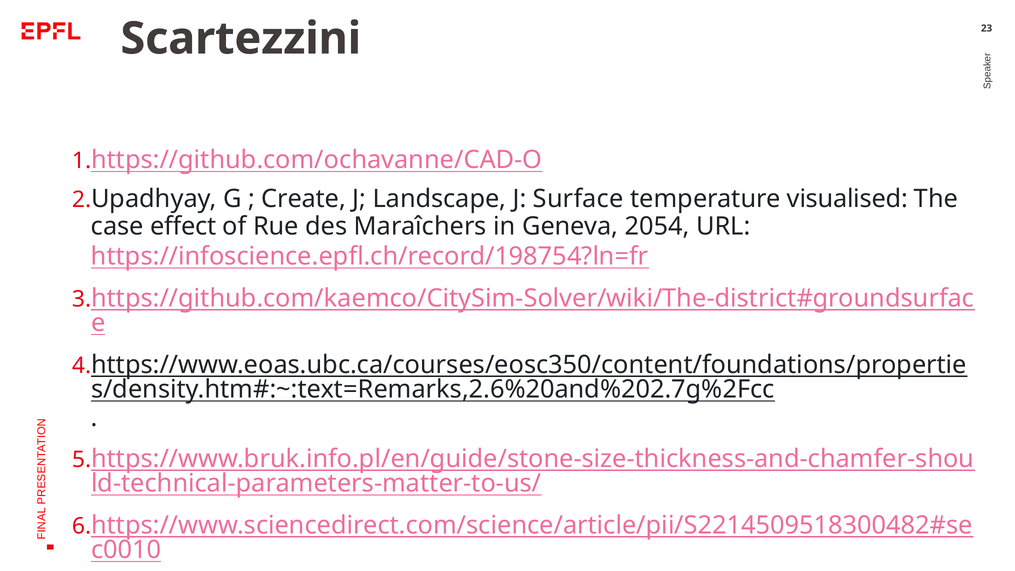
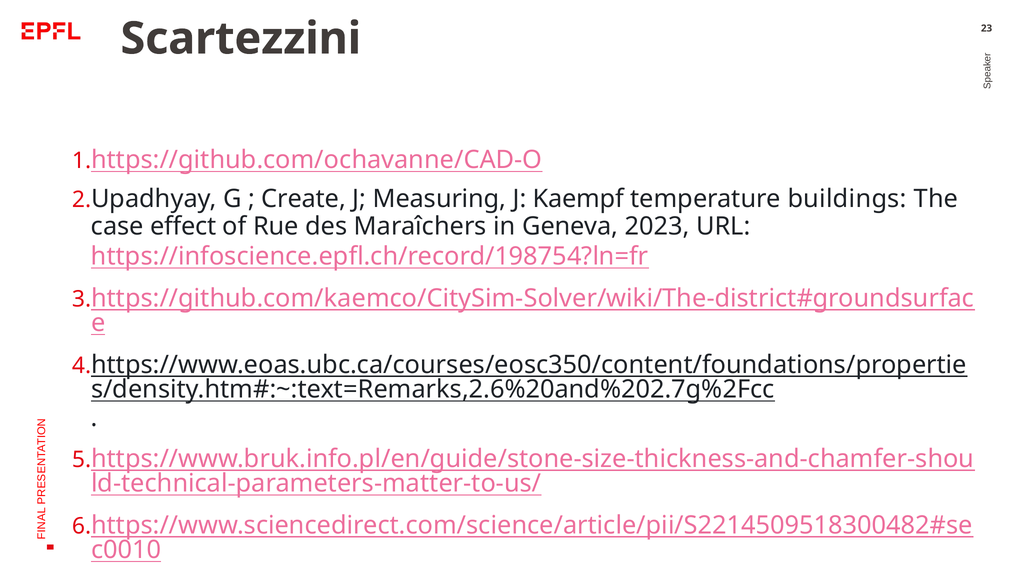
Landscape: Landscape -> Measuring
Surface: Surface -> Kaempf
visualised: visualised -> buildings
2054: 2054 -> 2023
